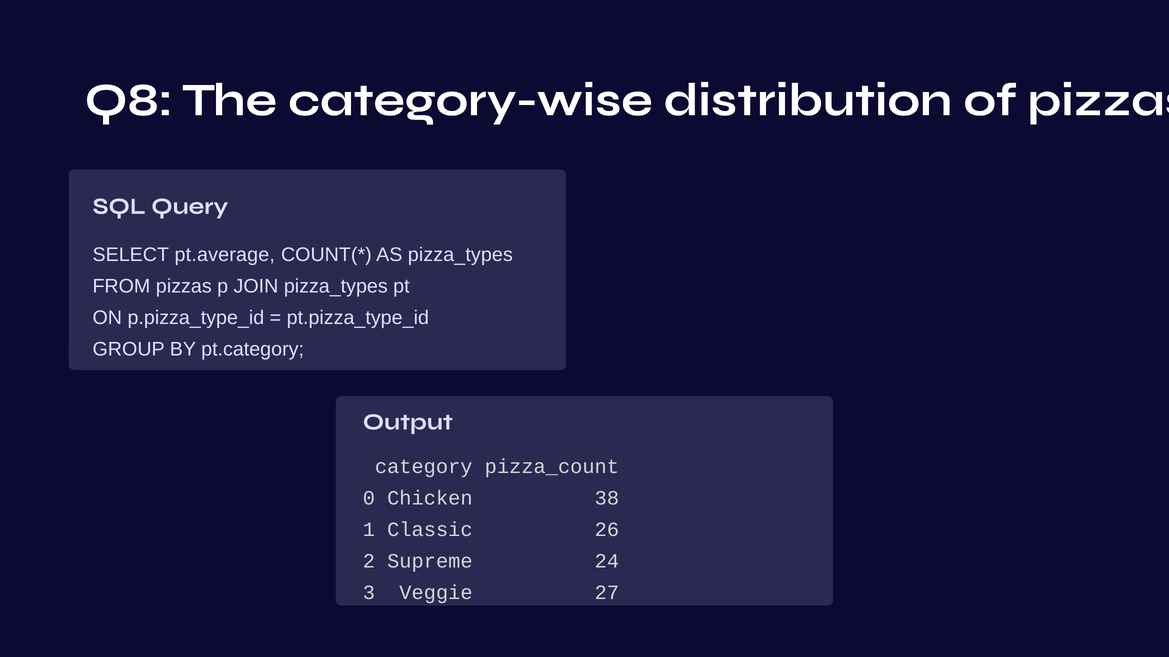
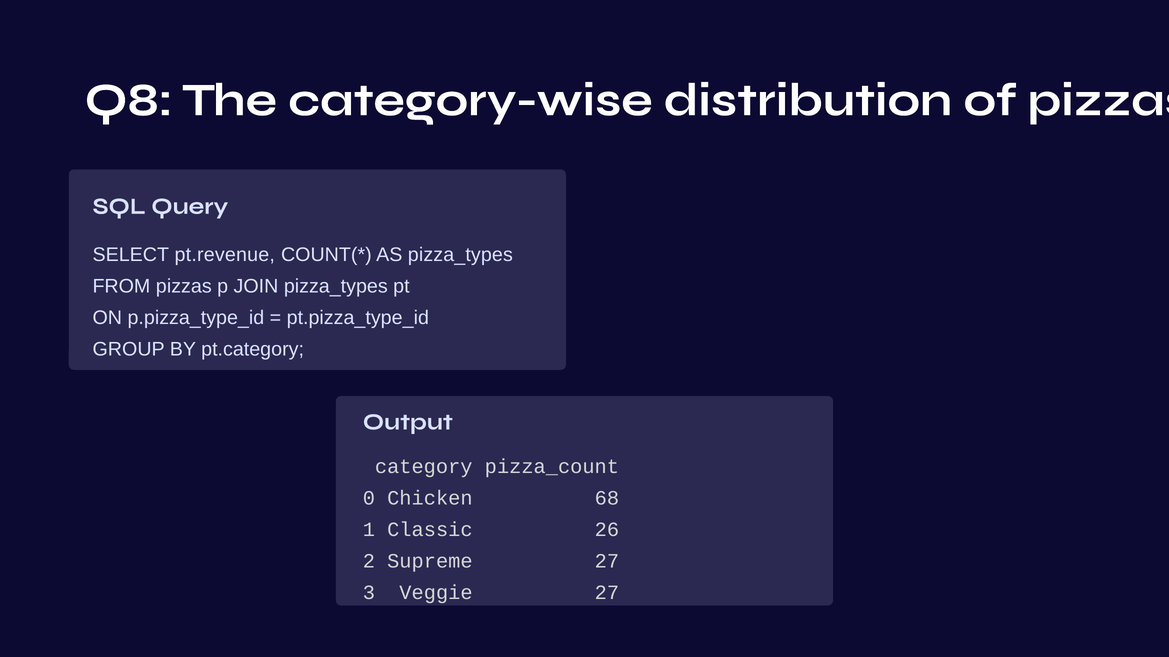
pt.average: pt.average -> pt.revenue
38: 38 -> 68
Supreme 24: 24 -> 27
